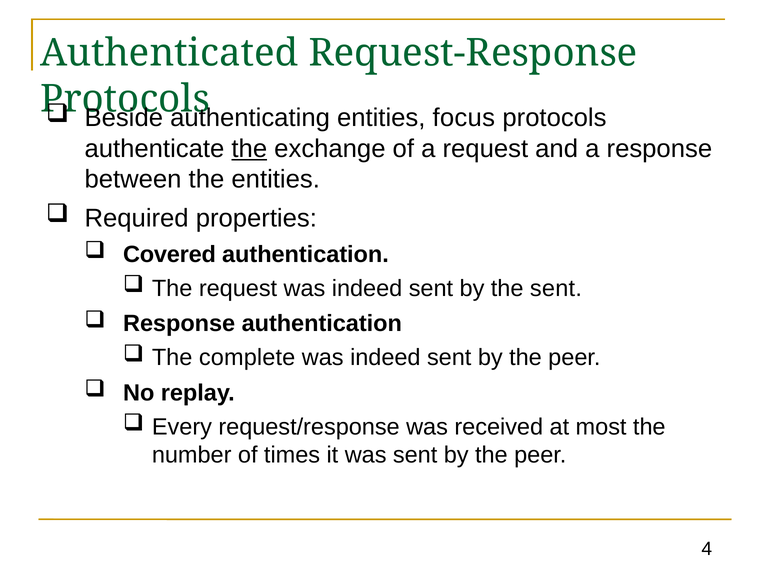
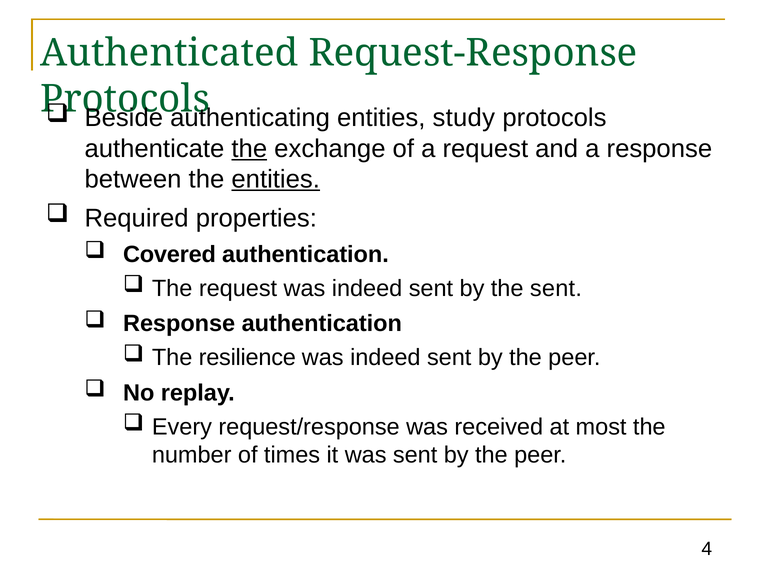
focus: focus -> study
entities at (276, 180) underline: none -> present
complete: complete -> resilience
